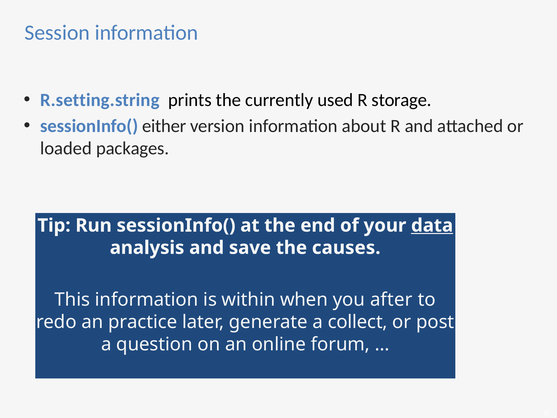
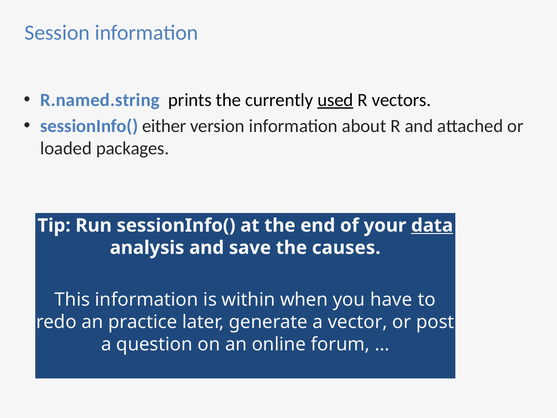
R.setting.string: R.setting.string -> R.named.string
used underline: none -> present
storage: storage -> vectors
after: after -> have
collect: collect -> vector
